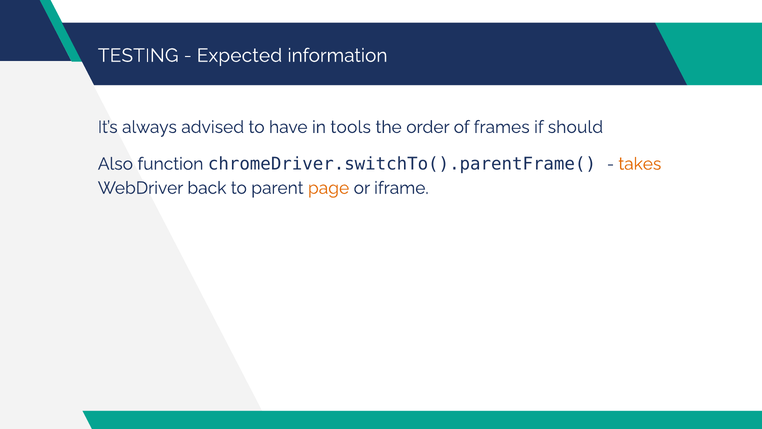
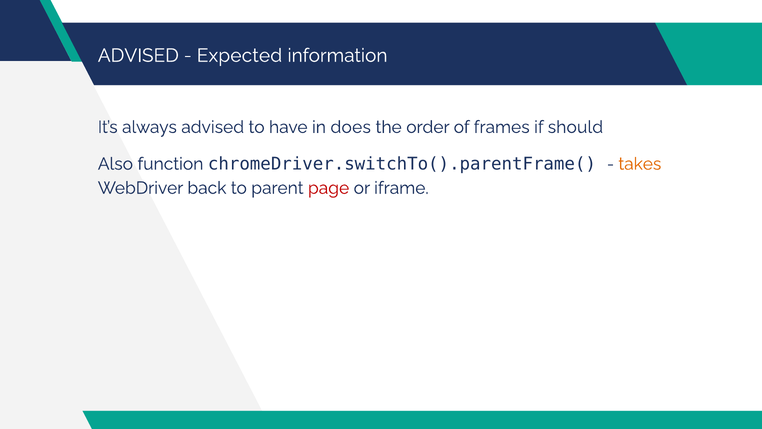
TESTING at (138, 55): TESTING -> ADVISED
tools: tools -> does
page colour: orange -> red
